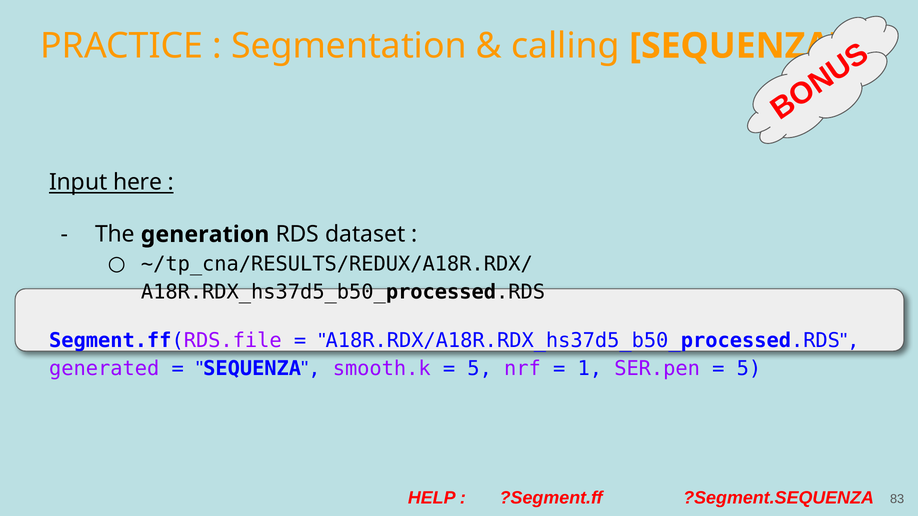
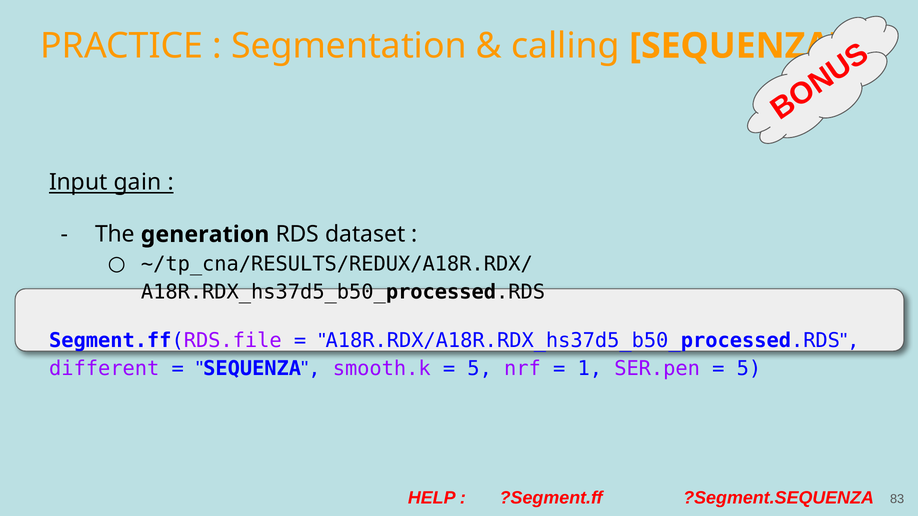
here: here -> gain
generated: generated -> different
